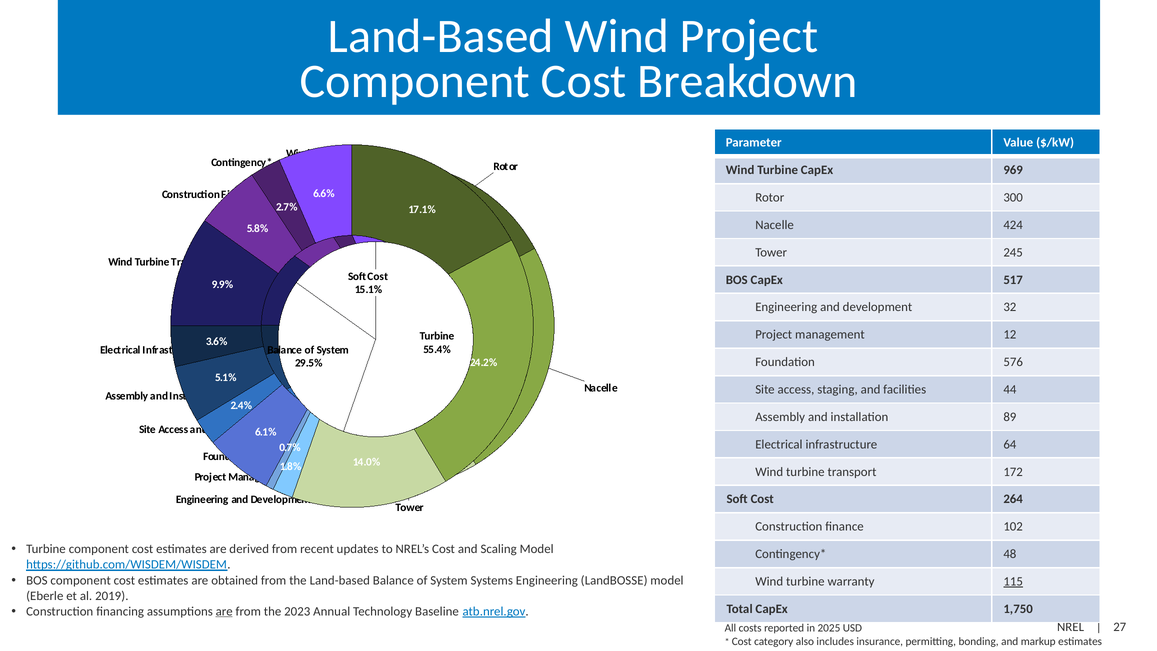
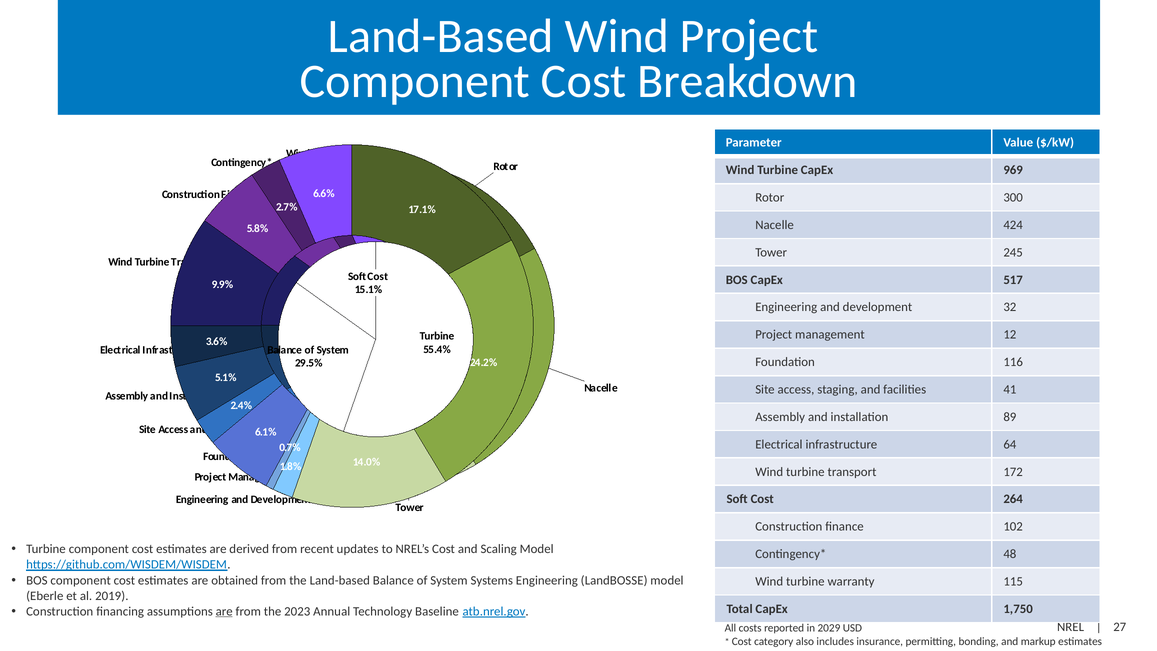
576: 576 -> 116
44: 44 -> 41
115 underline: present -> none
2025: 2025 -> 2029
